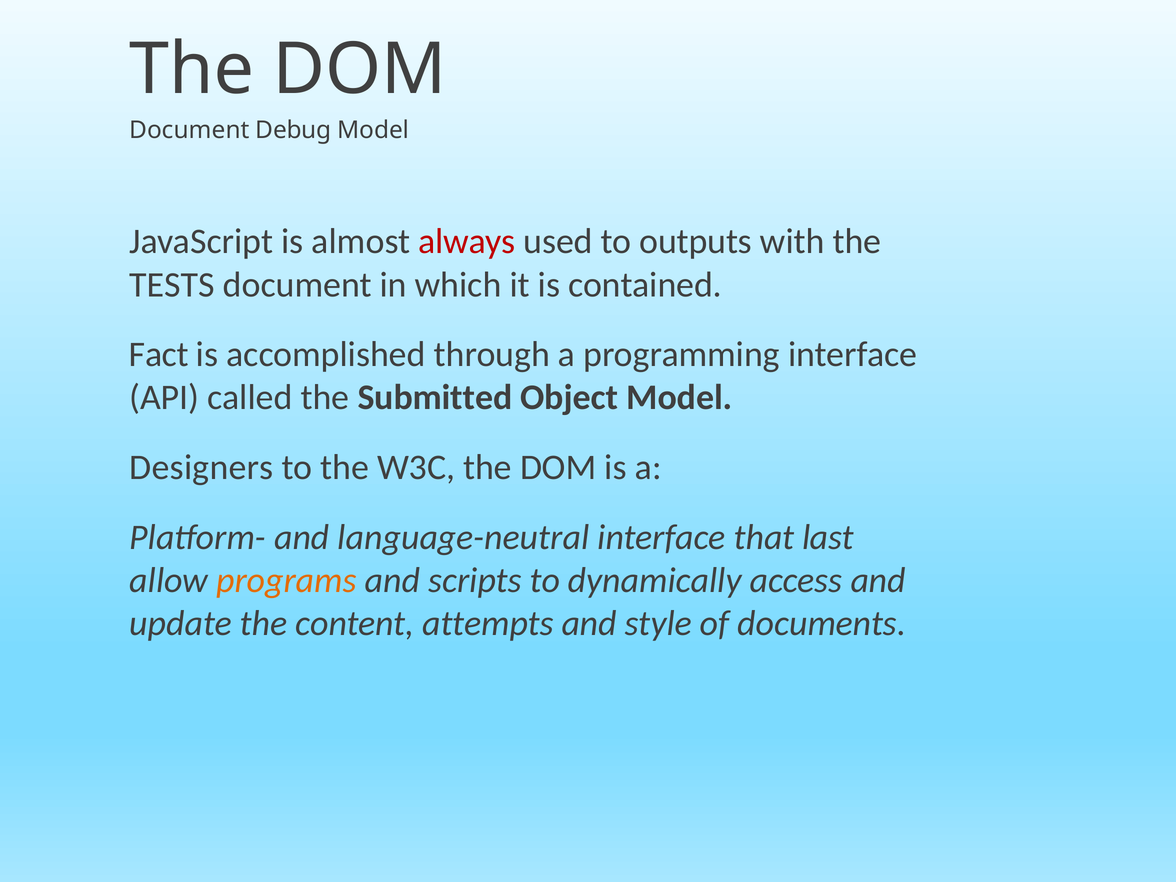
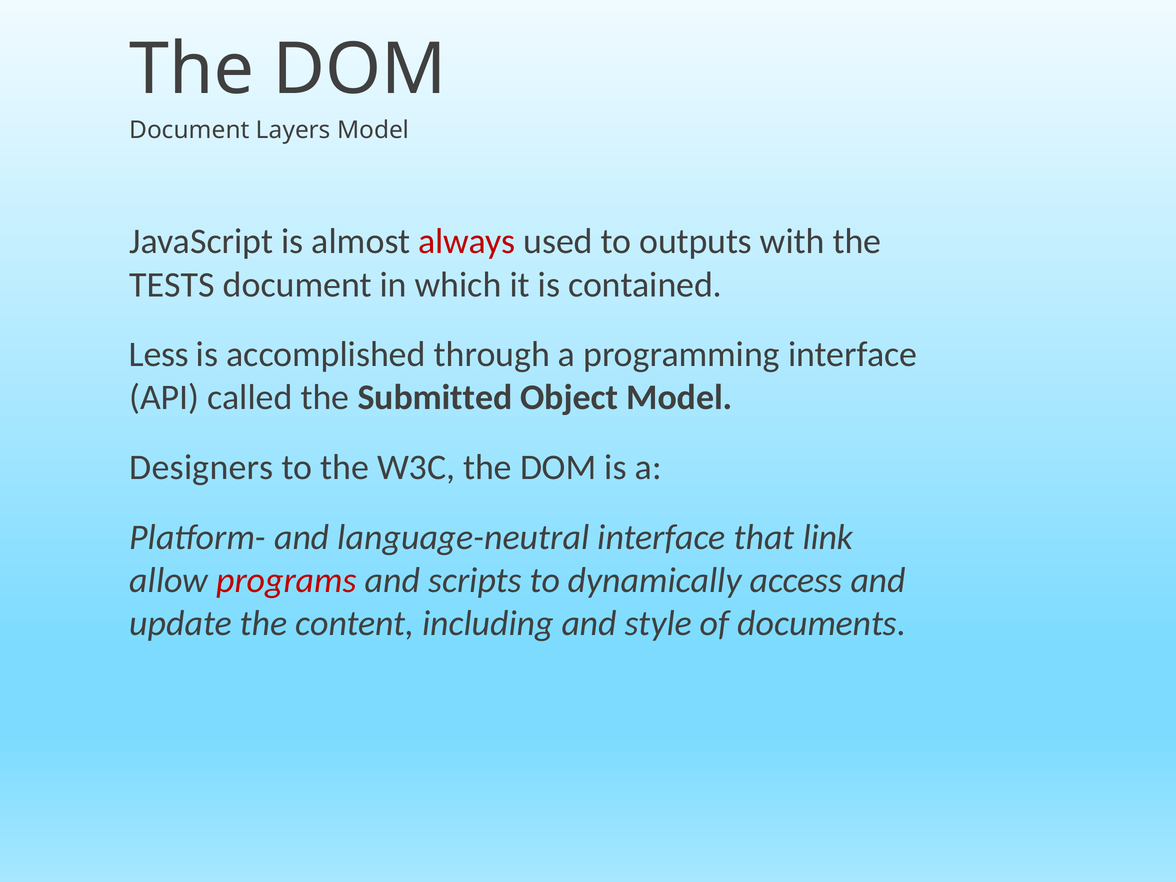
Debug: Debug -> Layers
Fact: Fact -> Less
last: last -> link
programs colour: orange -> red
attempts: attempts -> including
